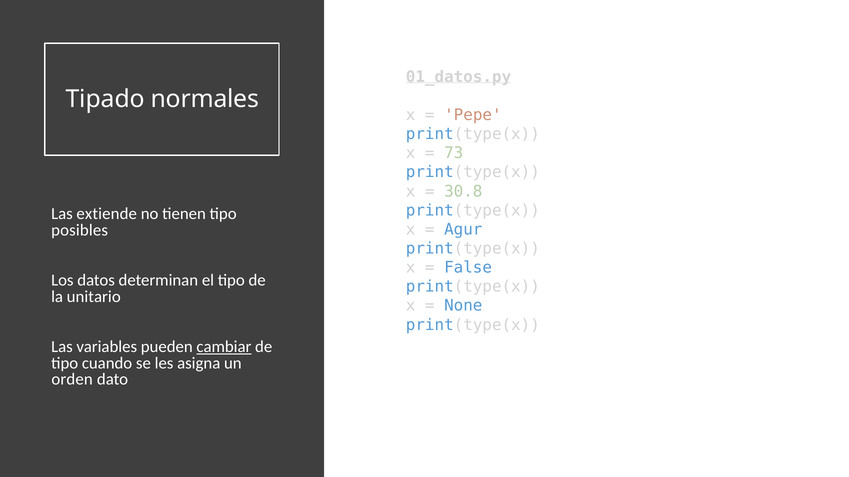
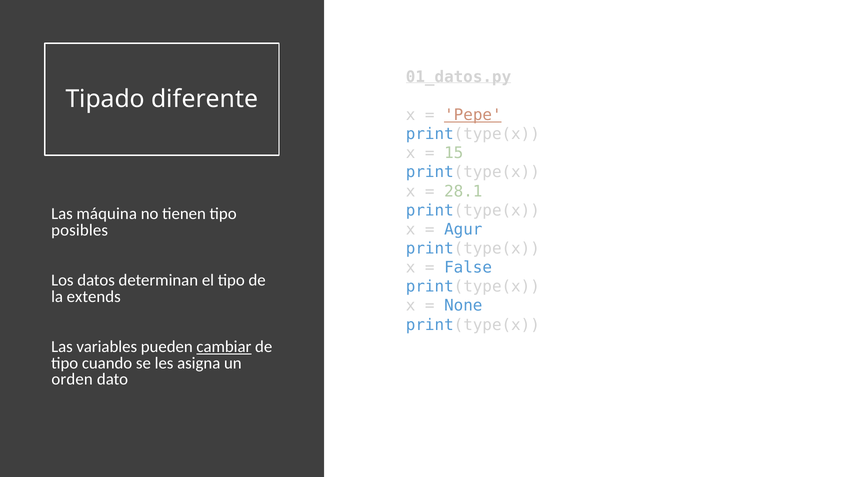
normales: normales -> diferente
Pepe underline: none -> present
73: 73 -> 15
30.8: 30.8 -> 28.1
extiende: extiende -> máquina
unitario: unitario -> extends
